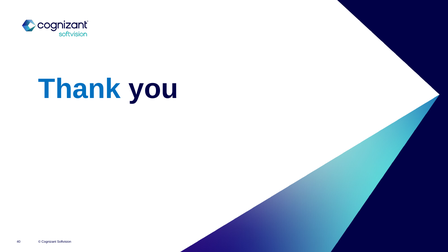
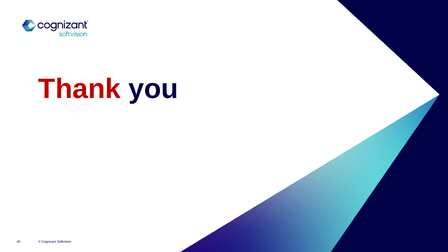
Thank colour: blue -> red
